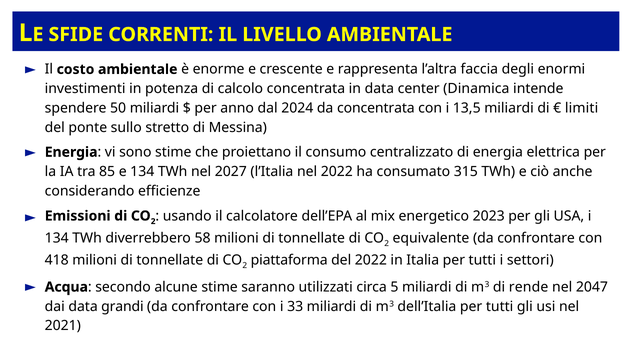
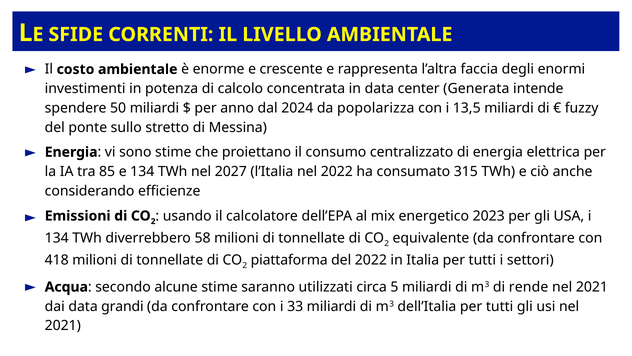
Dinamica: Dinamica -> Generata
da concentrata: concentrata -> popolarizza
limiti: limiti -> fuzzy
2047 at (592, 287): 2047 -> 2021
